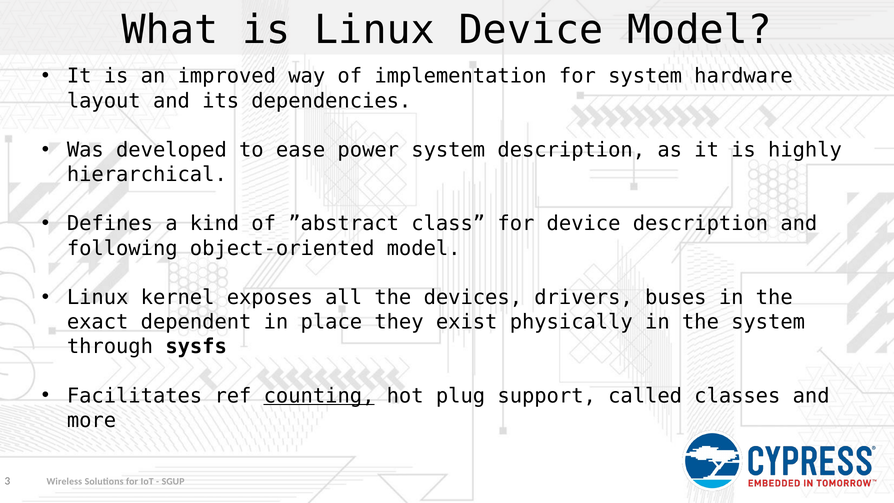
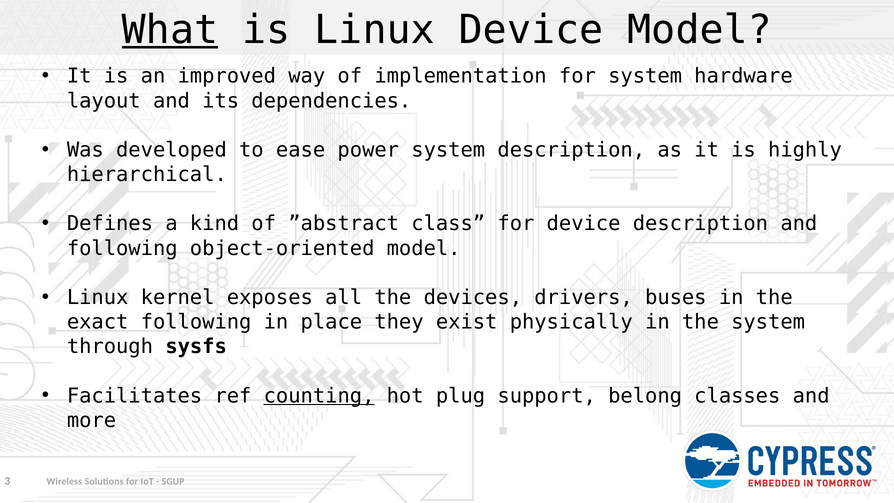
What underline: none -> present
exact dependent: dependent -> following
called: called -> belong
